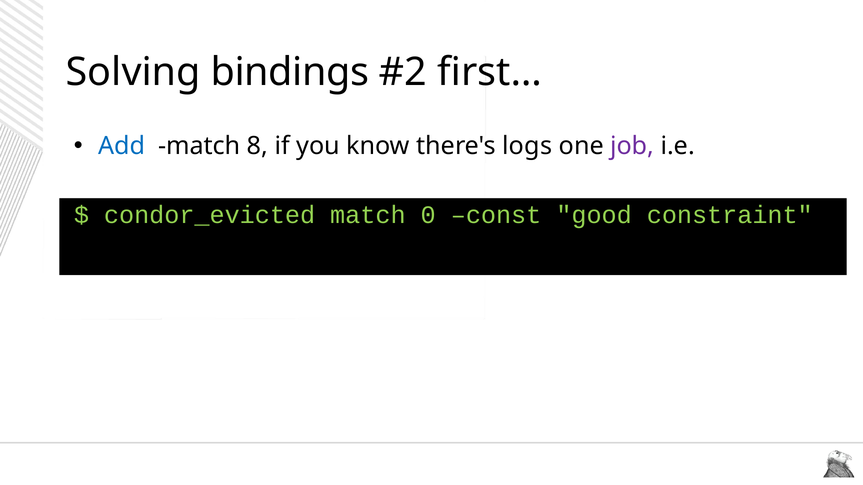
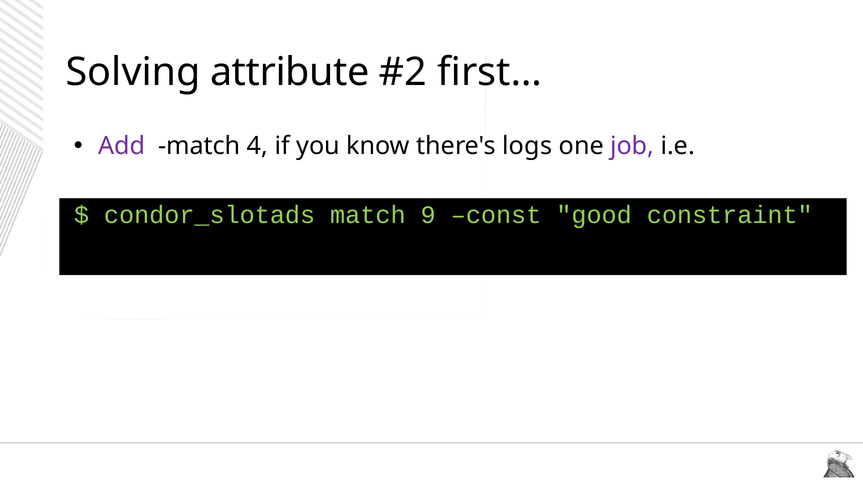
bindings: bindings -> attribute
Add colour: blue -> purple
8: 8 -> 4
condor_evicted: condor_evicted -> condor_slotads
0: 0 -> 9
